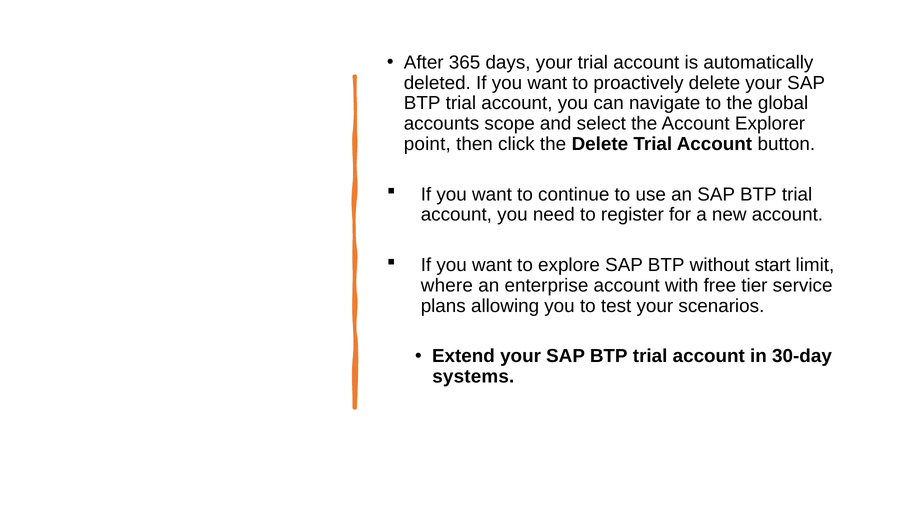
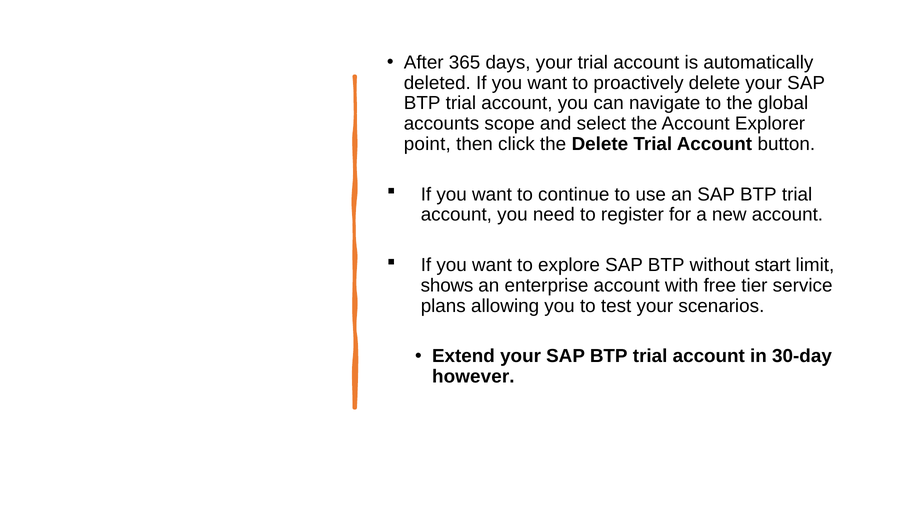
where: where -> shows
systems: systems -> however
